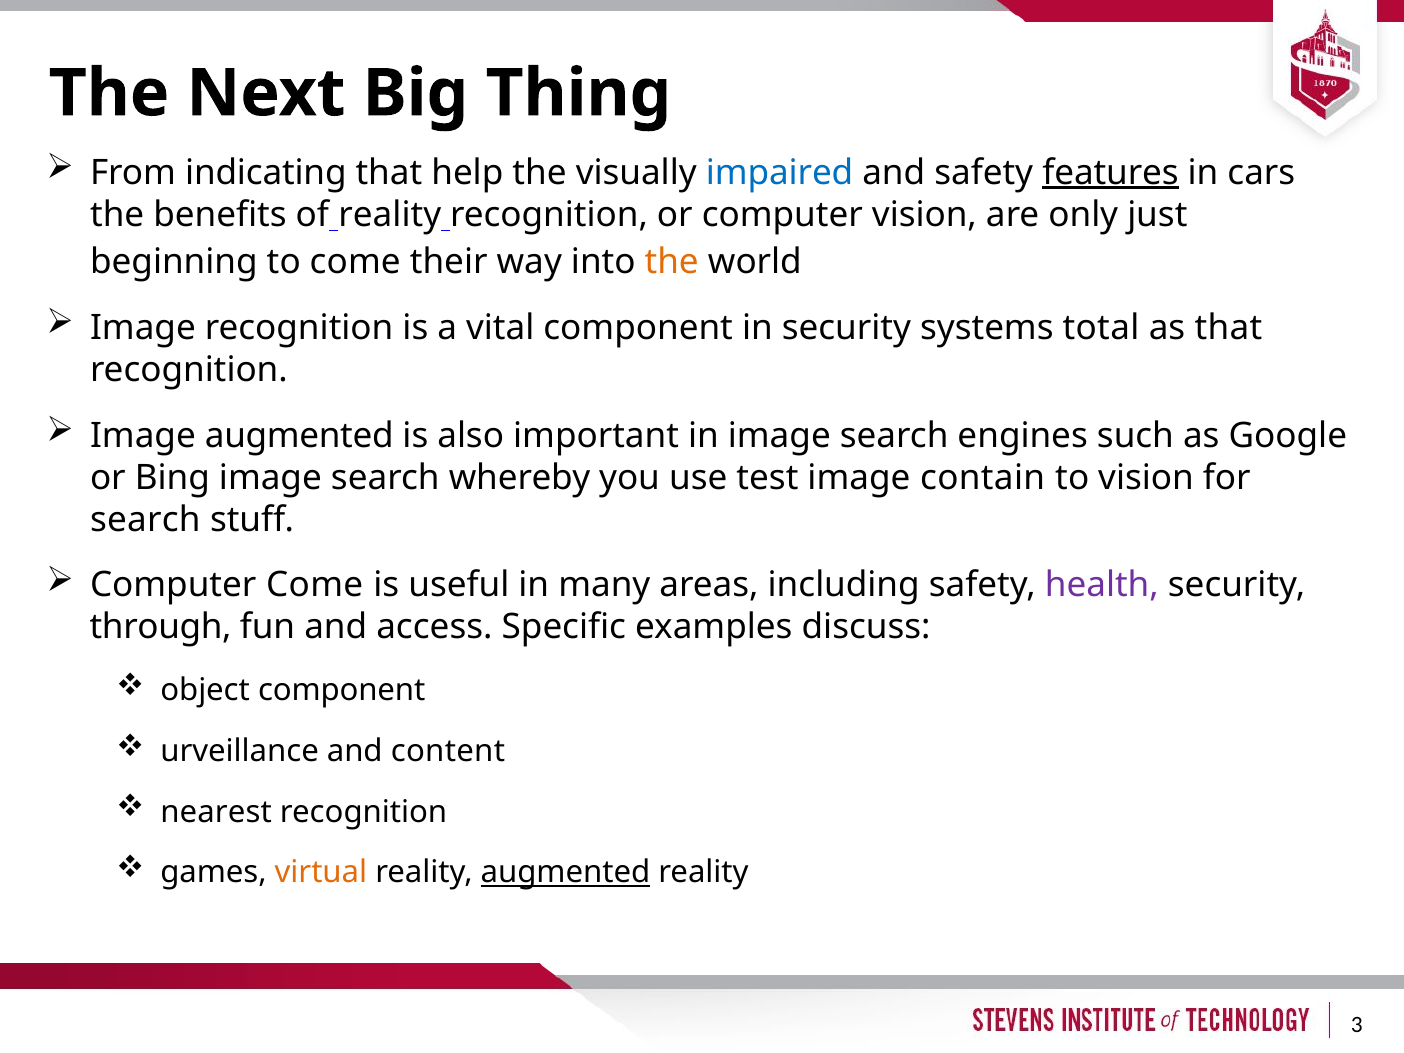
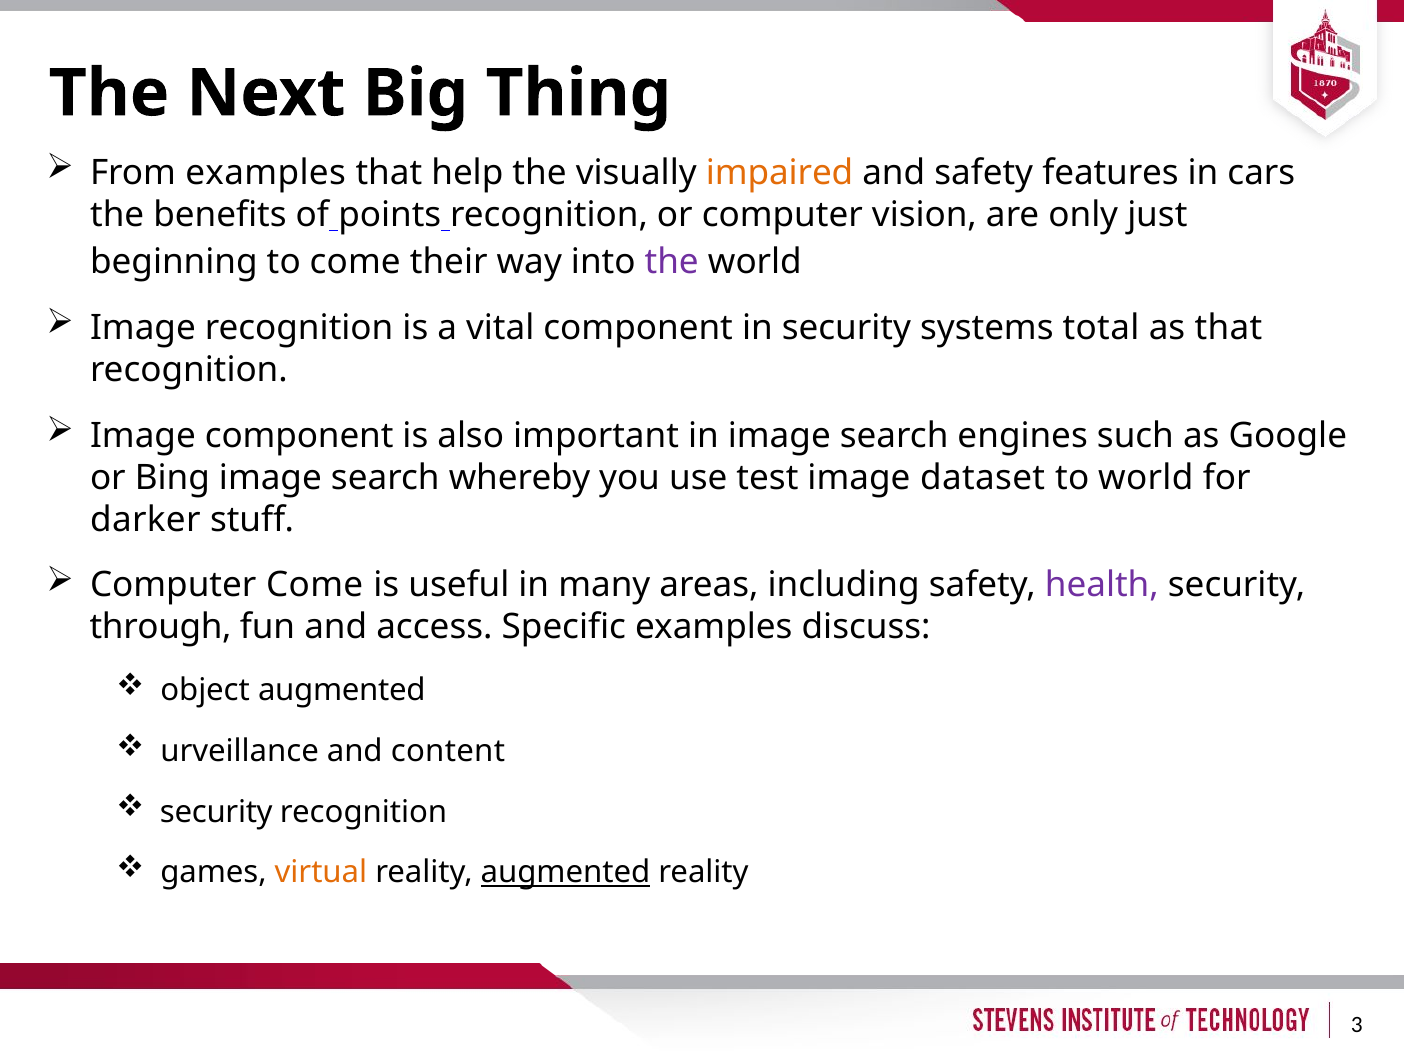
From indicating: indicating -> examples
impaired colour: blue -> orange
features underline: present -> none
of reality: reality -> points
the at (672, 262) colour: orange -> purple
Image augmented: augmented -> component
contain: contain -> dataset
to vision: vision -> world
search at (145, 520): search -> darker
object component: component -> augmented
nearest at (216, 812): nearest -> security
